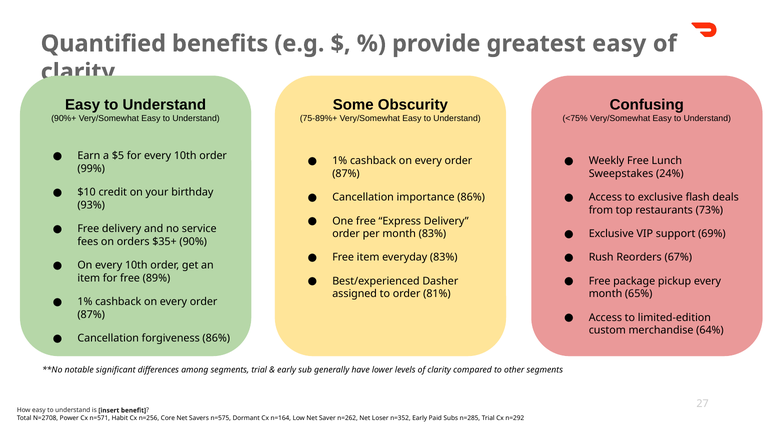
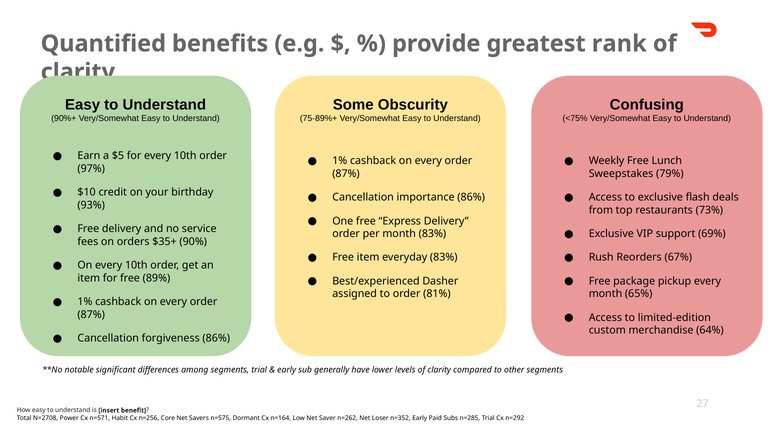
greatest easy: easy -> rank
99%: 99% -> 97%
24%: 24% -> 79%
